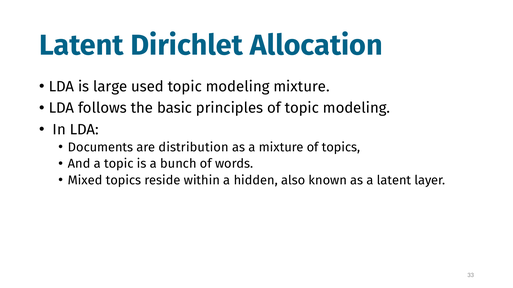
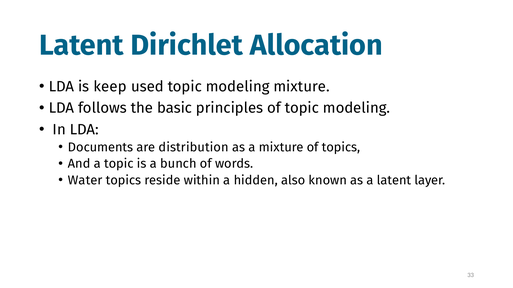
large: large -> keep
Mixed: Mixed -> Water
